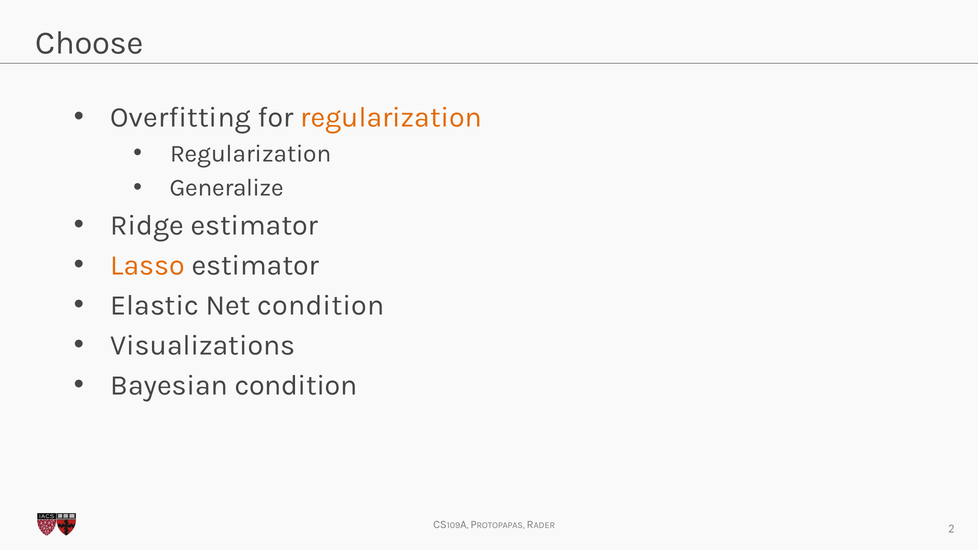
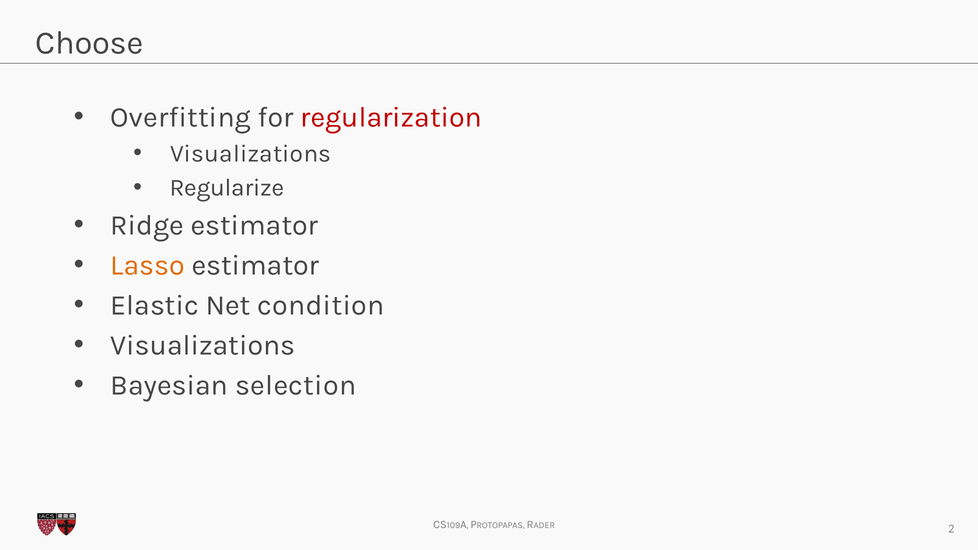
regularization at (391, 117) colour: orange -> red
Regularization at (251, 154): Regularization -> Visualizations
Generalize: Generalize -> Regularize
Bayesian condition: condition -> selection
